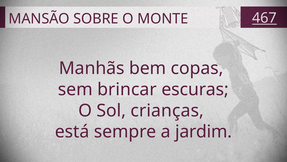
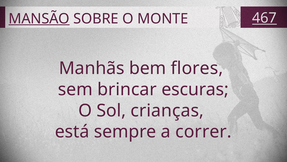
MANSÃO underline: none -> present
copas: copas -> flores
jardim: jardim -> correr
